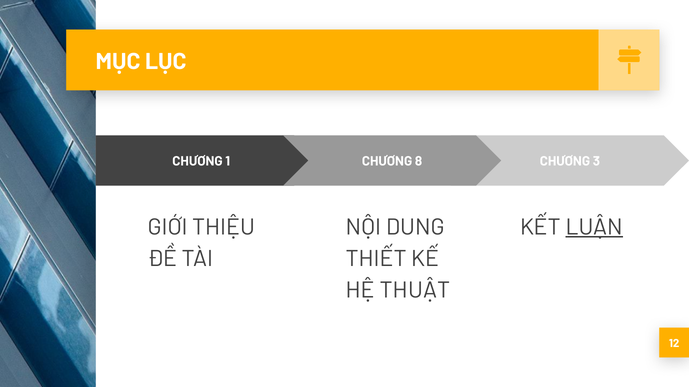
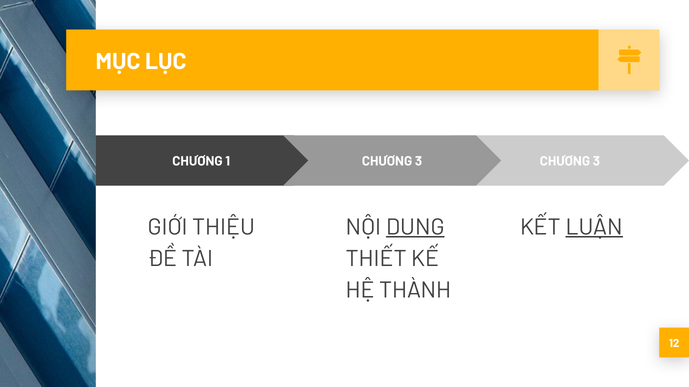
8 at (419, 162): 8 -> 3
DUNG underline: none -> present
THUẬT: THUẬT -> THÀNH
